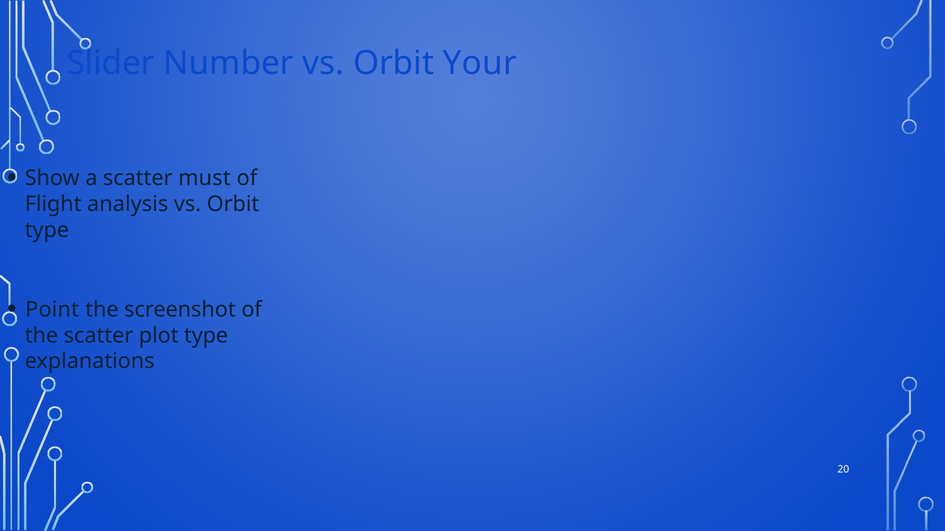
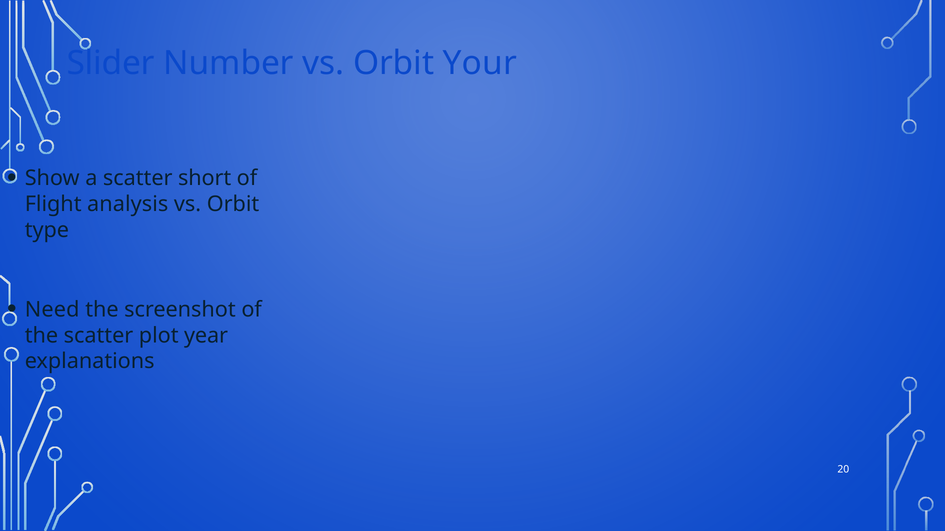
must: must -> short
Point: Point -> Need
plot type: type -> year
